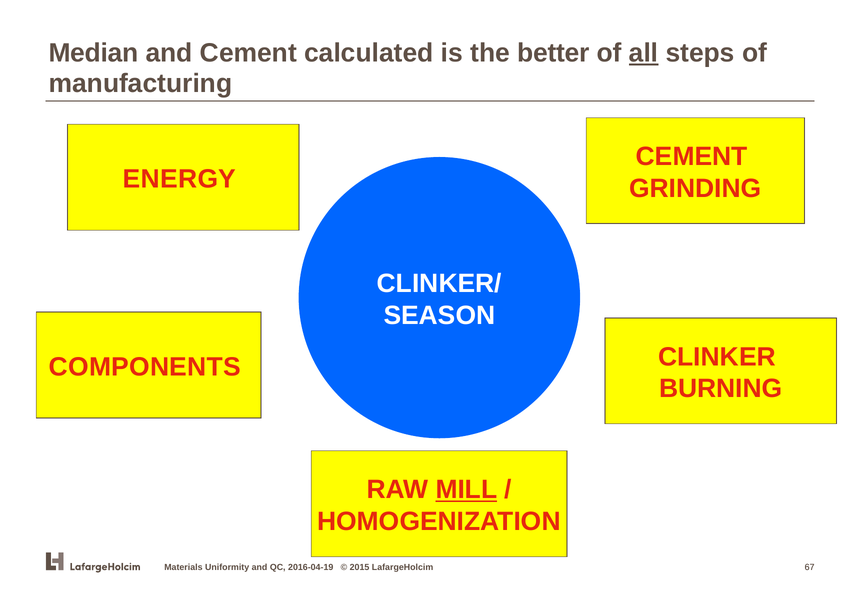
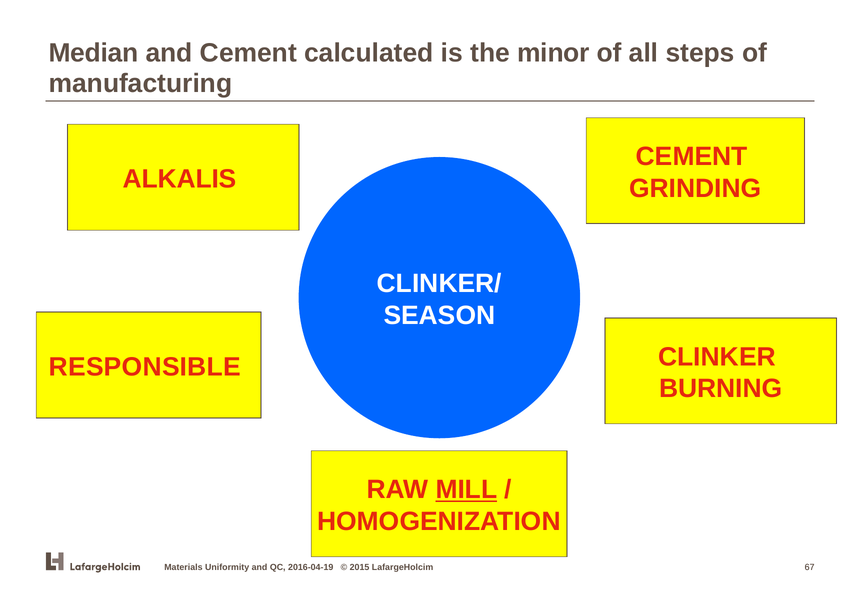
better: better -> minor
all underline: present -> none
ENERGY: ENERGY -> ALKALIS
COMPONENTS: COMPONENTS -> RESPONSIBLE
